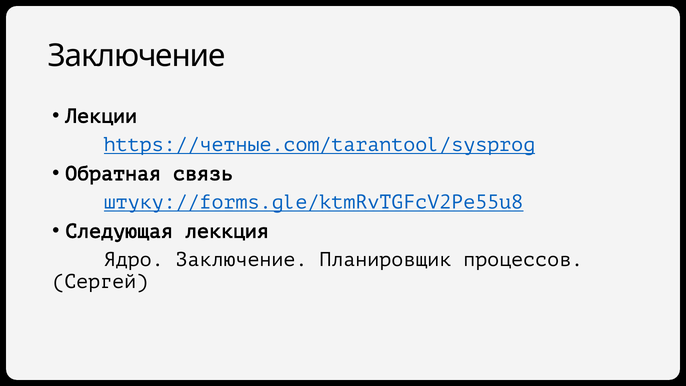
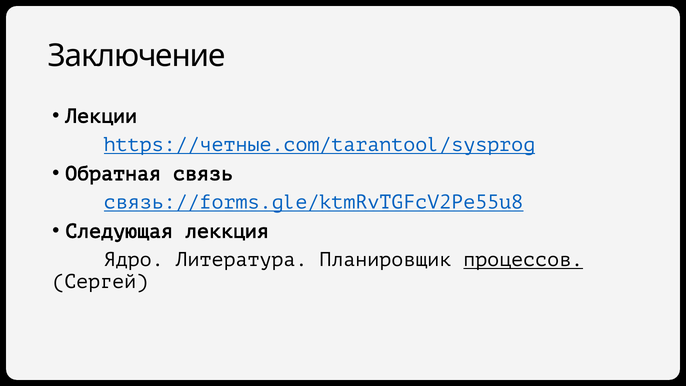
штуку://forms.gle/ktmRvTGFcV2Pe55u8: штуку://forms.gle/ktmRvTGFcV2Pe55u8 -> связь://forms.gle/ktmRvTGFcV2Pe55u8
Ядро Заключение: Заключение -> Литература
процессов underline: none -> present
